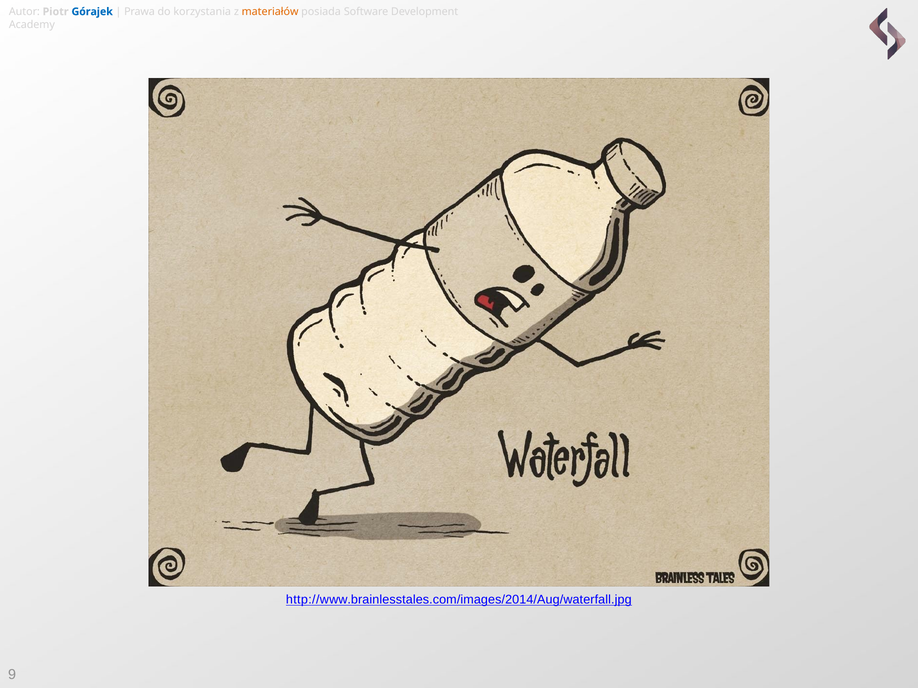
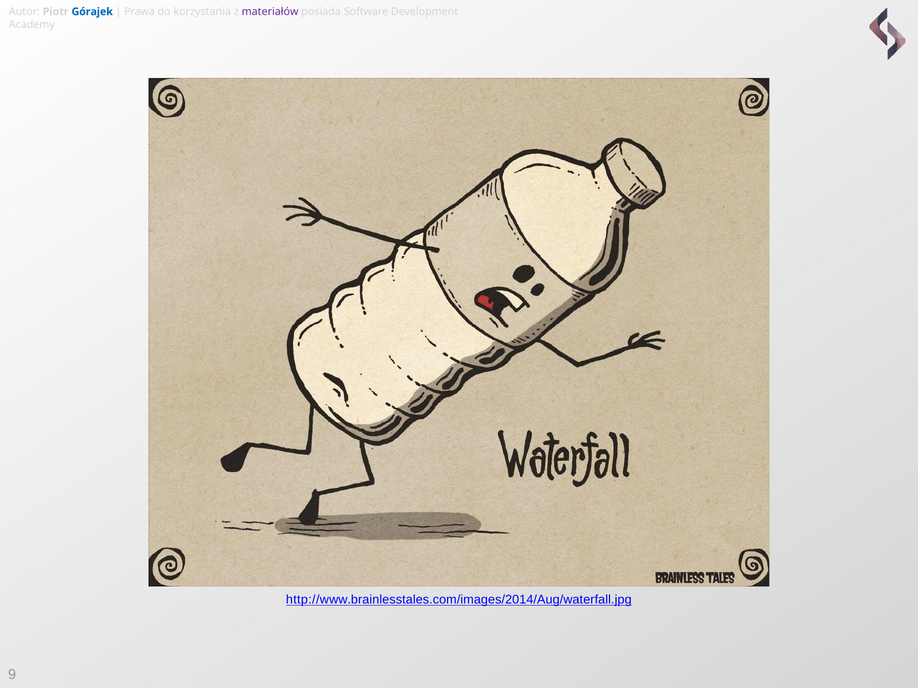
materiałów colour: orange -> purple
